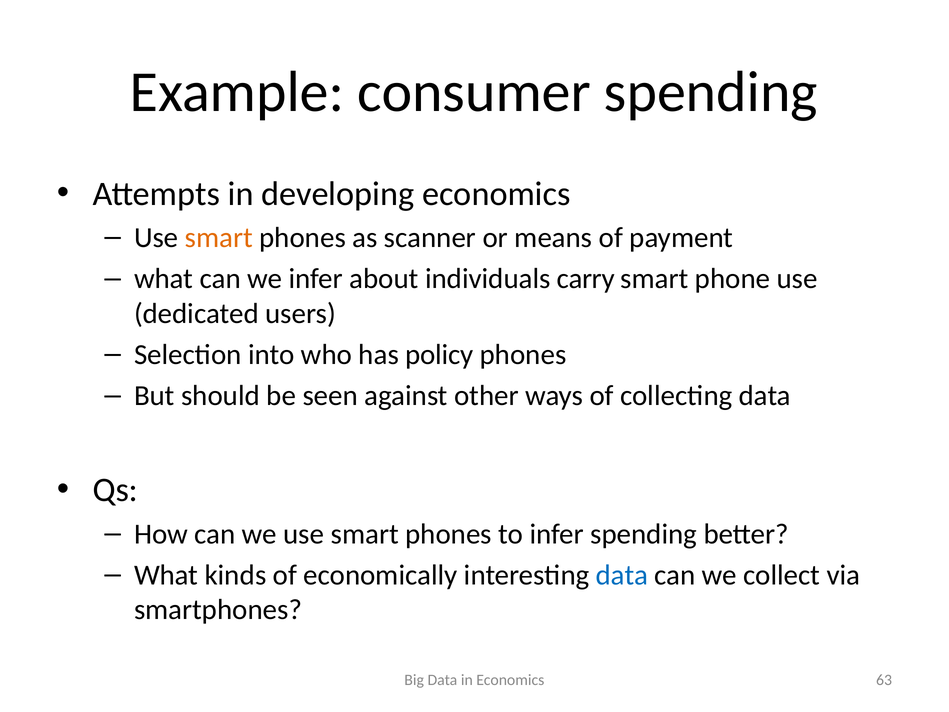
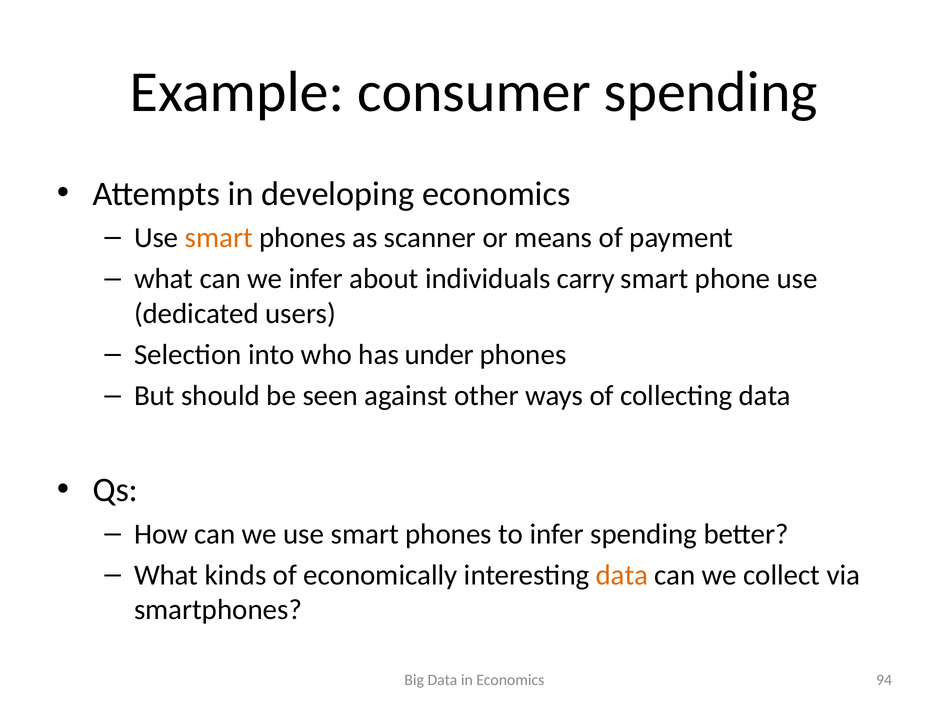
policy: policy -> under
data at (622, 575) colour: blue -> orange
63: 63 -> 94
